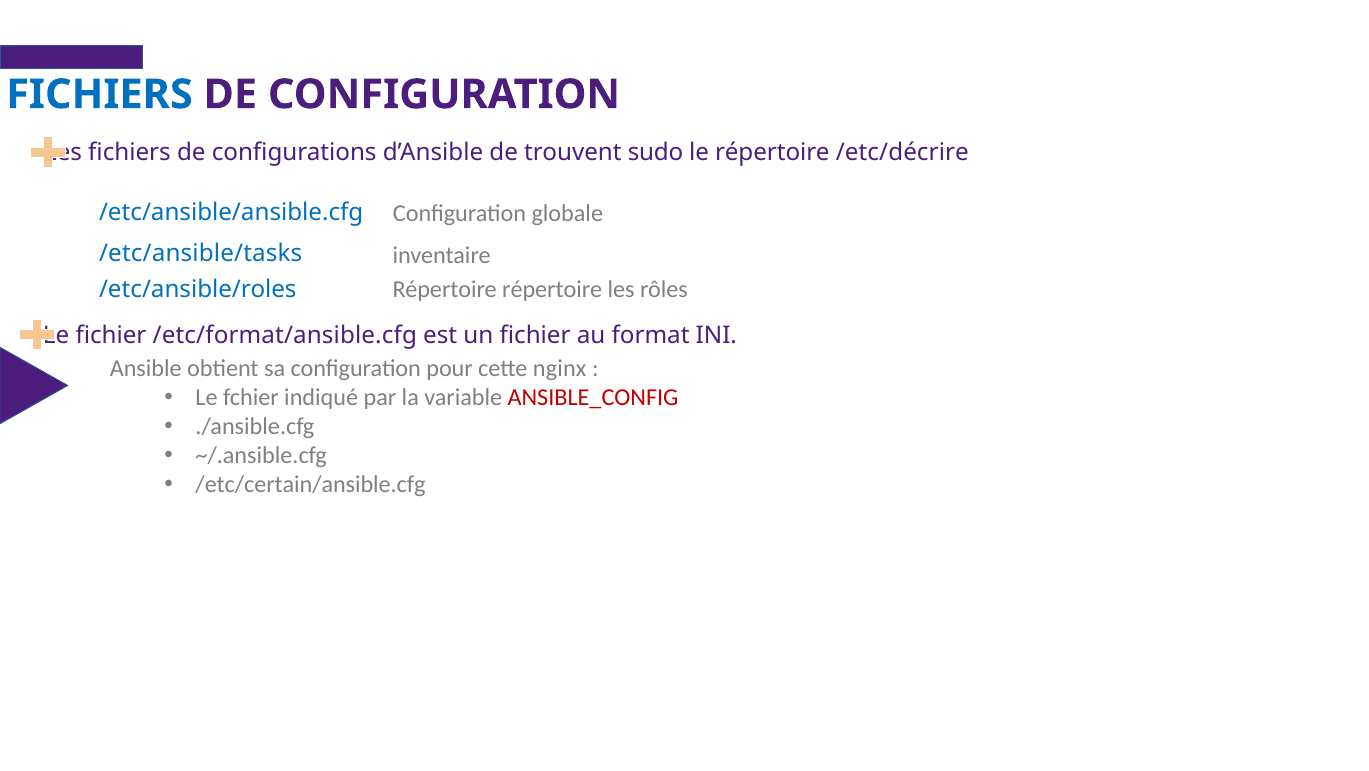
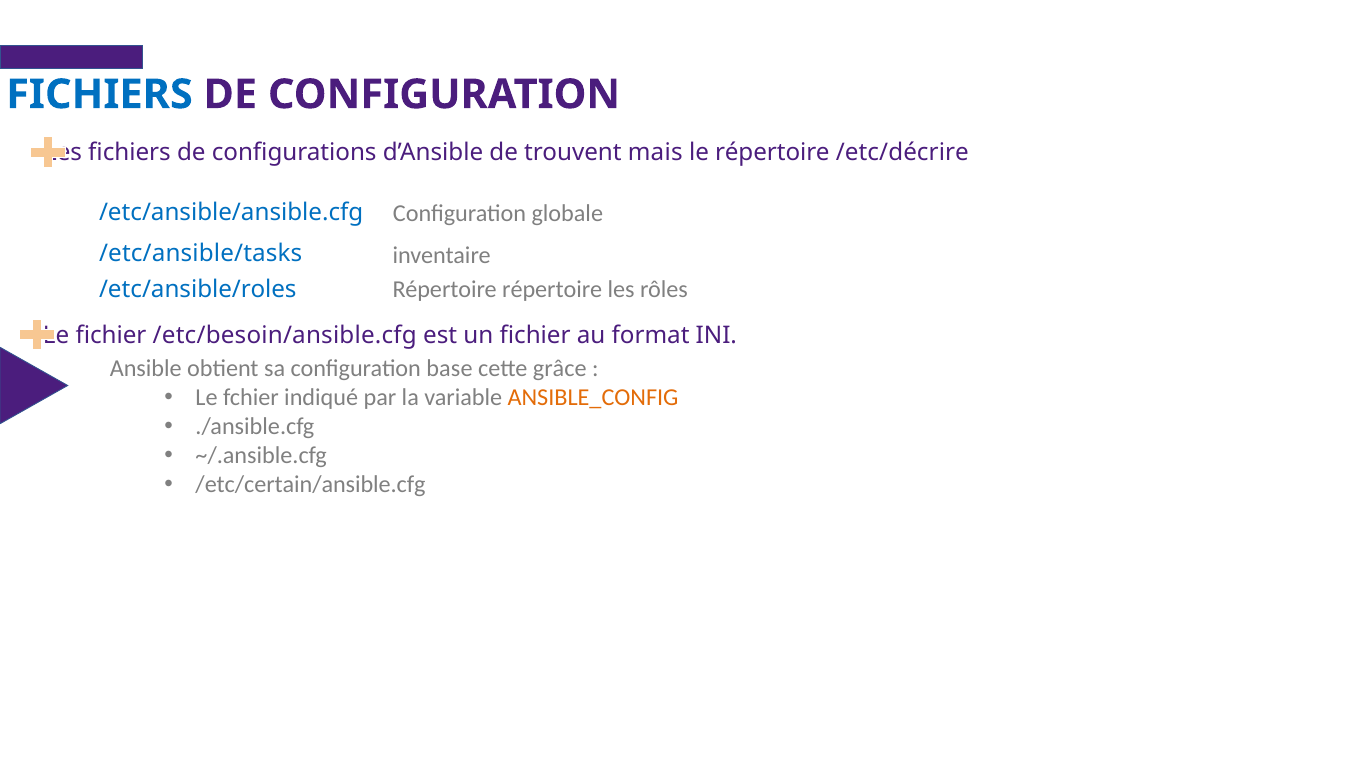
sudo: sudo -> mais
/etc/format/ansible.cfg: /etc/format/ansible.cfg -> /etc/besoin/ansible.cfg
pour: pour -> base
nginx: nginx -> grâce
ANSIBLE_CONFIG colour: red -> orange
